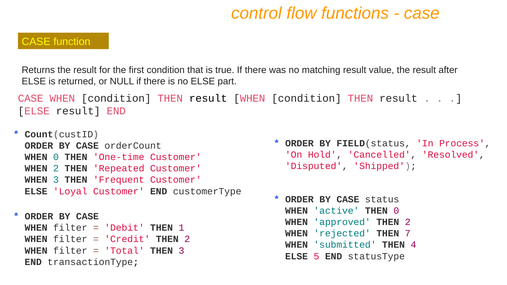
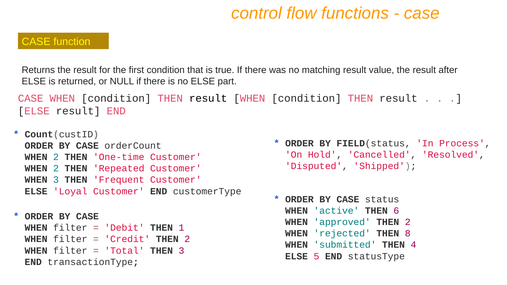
0 at (56, 157): 0 -> 2
THEN 0: 0 -> 6
7: 7 -> 8
